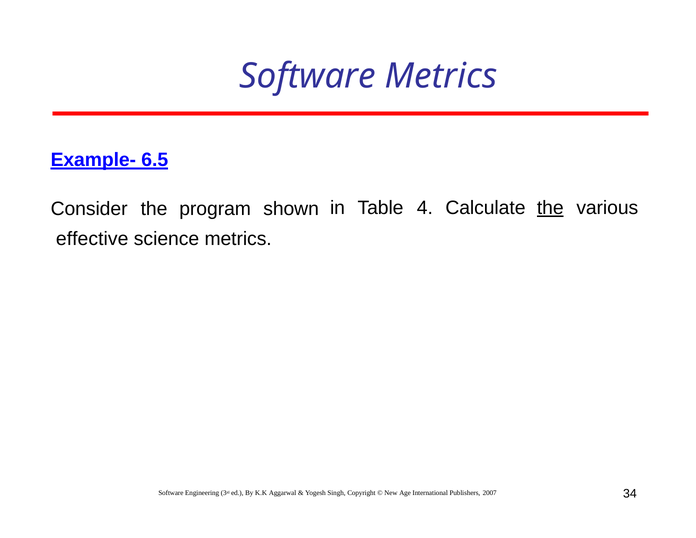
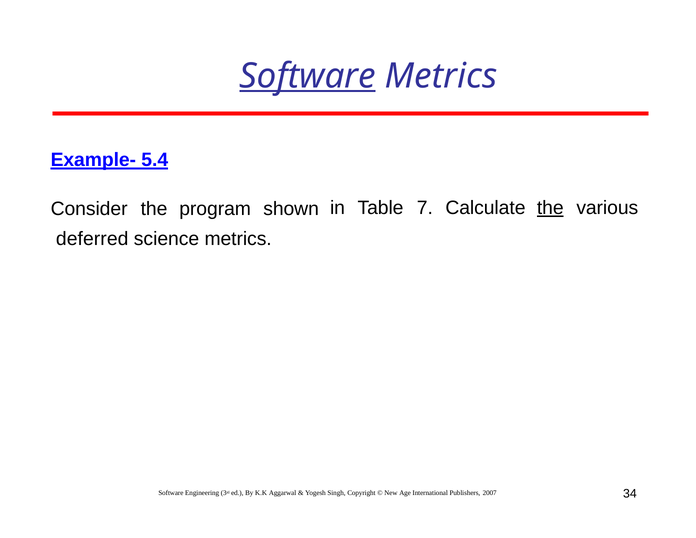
Software at (308, 76) underline: none -> present
6.5: 6.5 -> 5.4
4: 4 -> 7
effective: effective -> deferred
